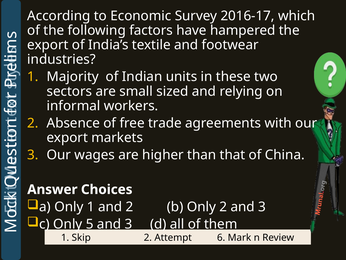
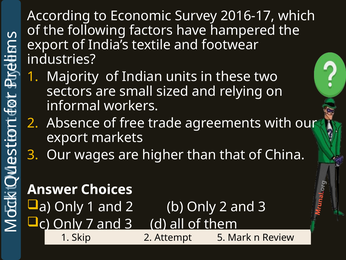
5: 5 -> 7
6: 6 -> 5
